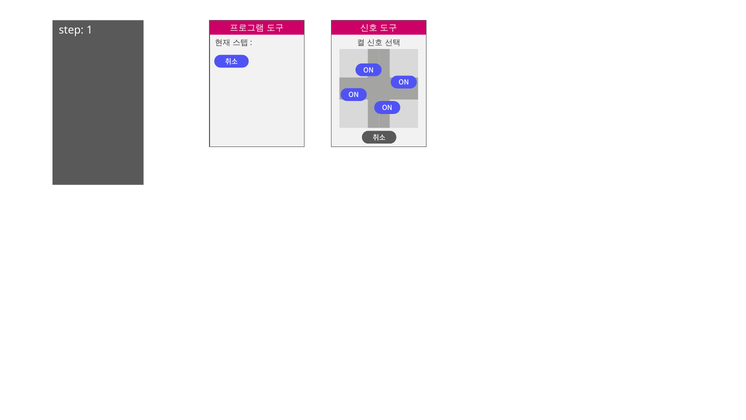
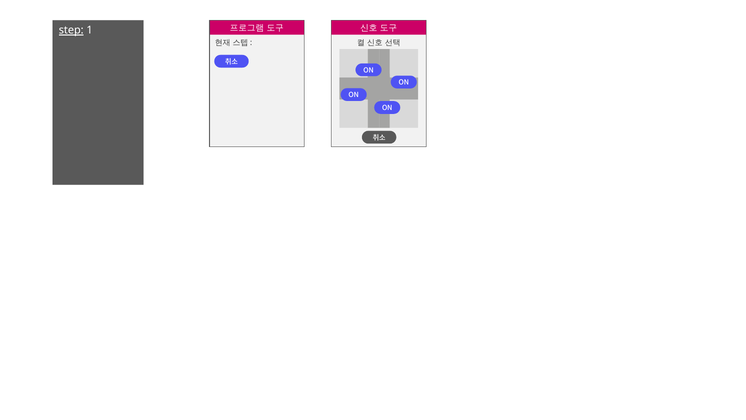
step underline: none -> present
